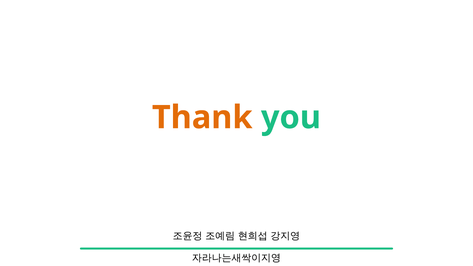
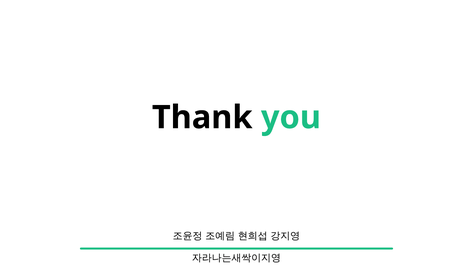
Thank colour: orange -> black
